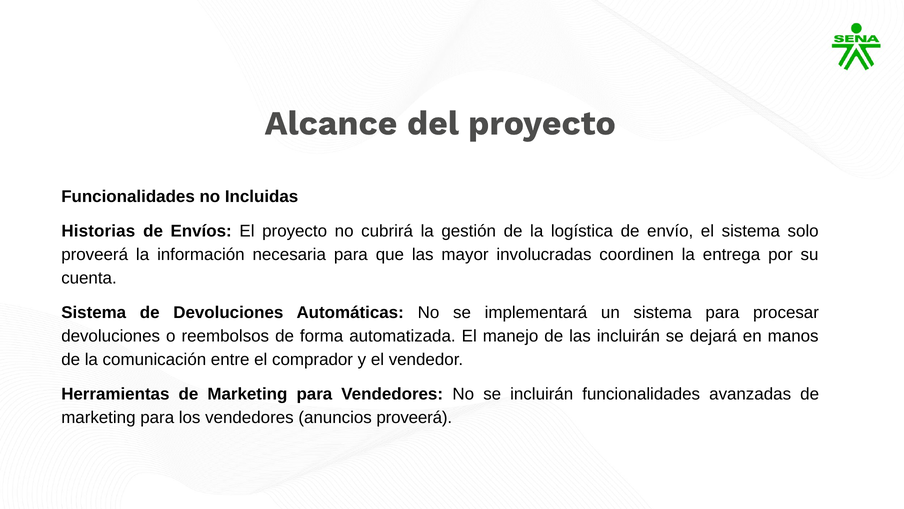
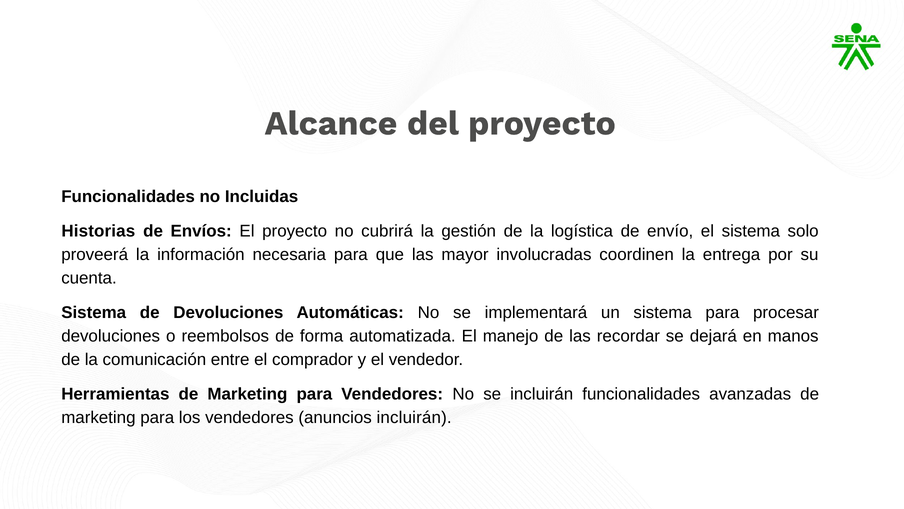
las incluirán: incluirán -> recordar
anuncios proveerá: proveerá -> incluirán
